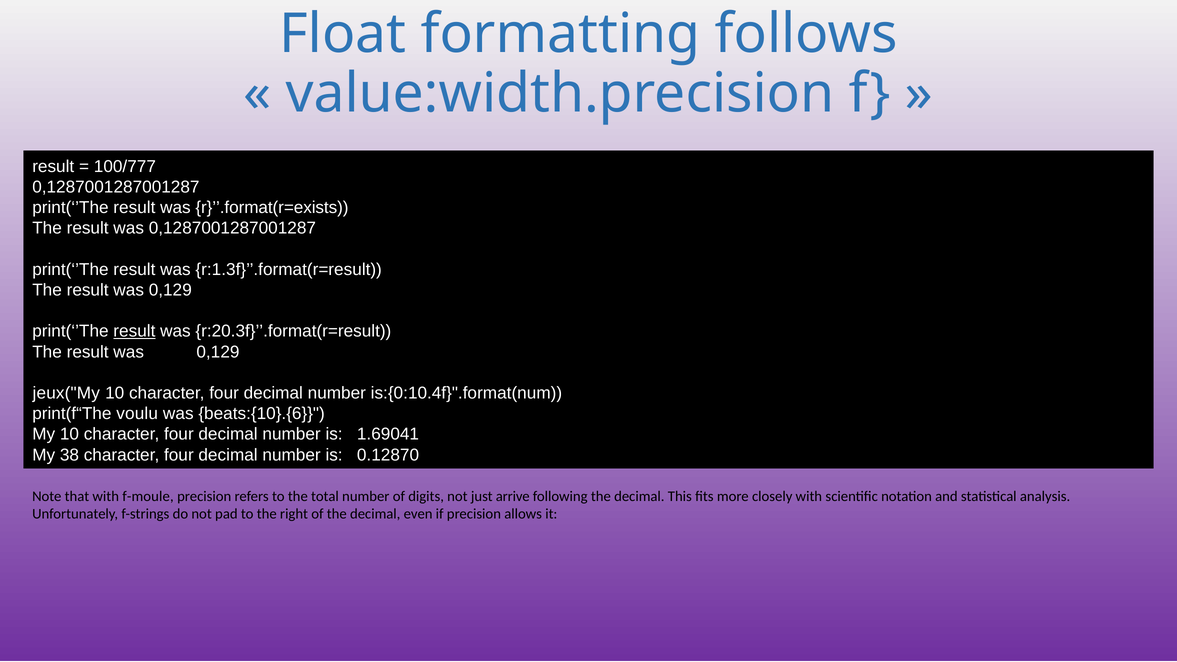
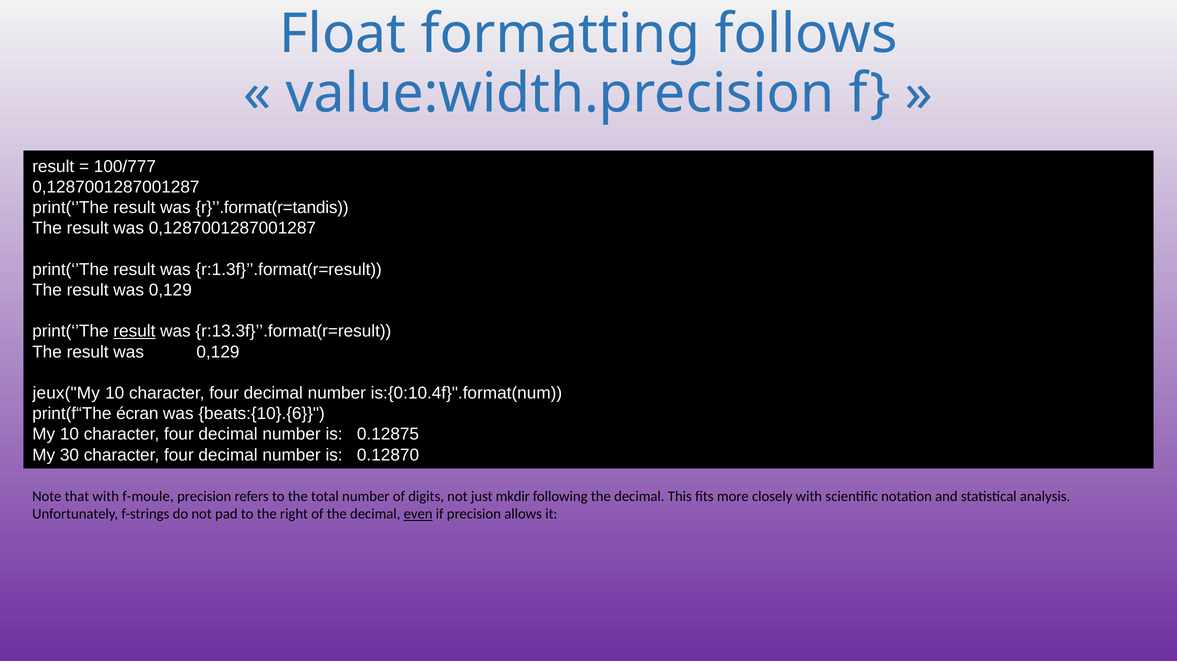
r}’’.format(r=exists: r}’’.format(r=exists -> r}’’.format(r=tandis
r:20.3f}’’.format(r=result: r:20.3f}’’.format(r=result -> r:13.3f}’’.format(r=result
voulu: voulu -> écran
1.69041: 1.69041 -> 0.12875
38: 38 -> 30
arrive: arrive -> mkdir
even underline: none -> present
